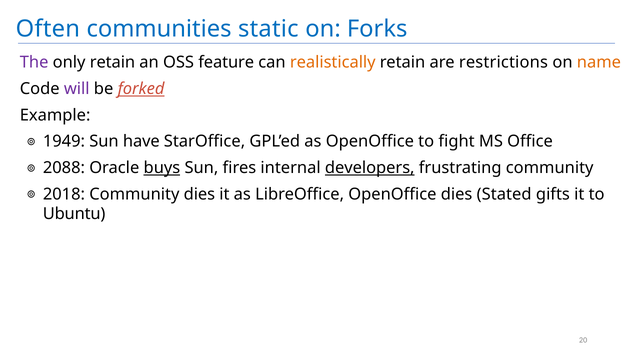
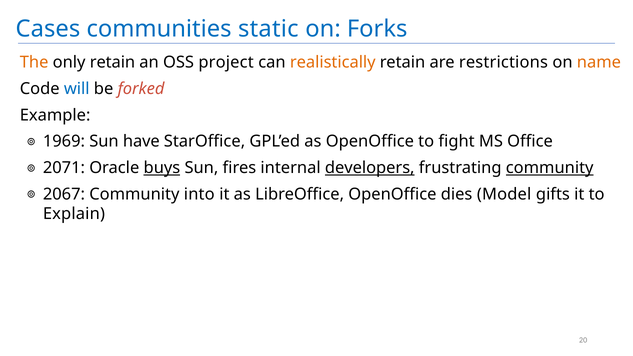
Often: Often -> Cases
The colour: purple -> orange
feature: feature -> project
will colour: purple -> blue
forked underline: present -> none
1949: 1949 -> 1969
2088: 2088 -> 2071
community at (550, 168) underline: none -> present
2018: 2018 -> 2067
Community dies: dies -> into
Stated: Stated -> Model
Ubuntu: Ubuntu -> Explain
